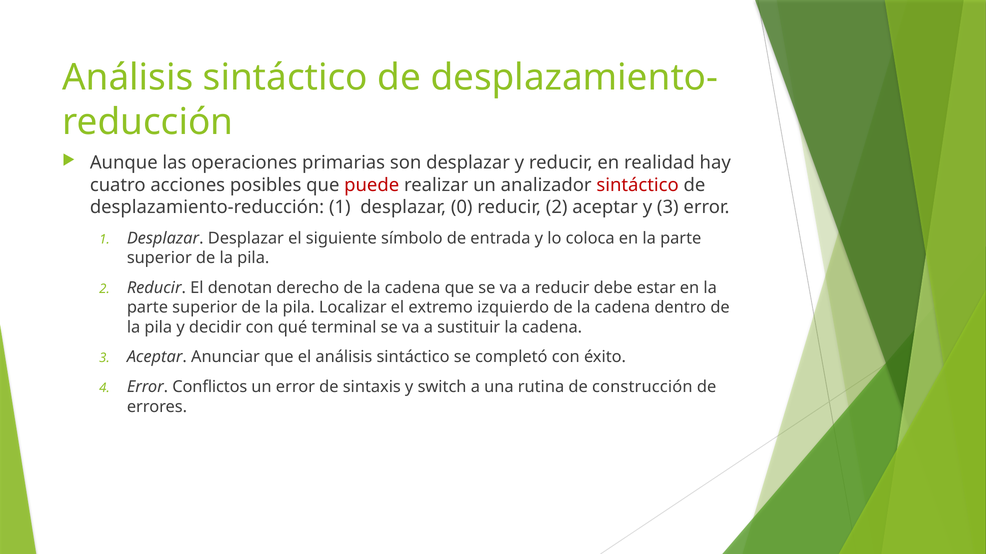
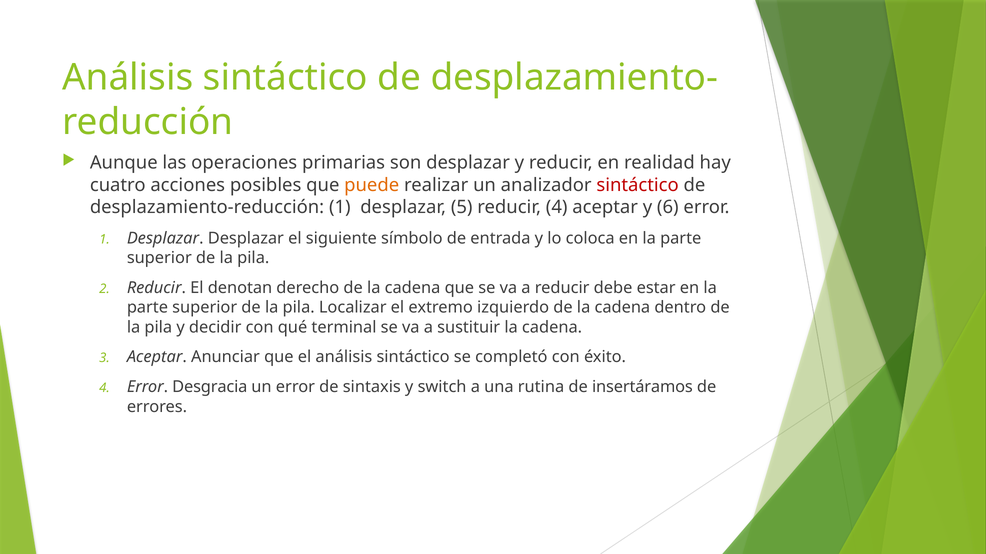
puede colour: red -> orange
0: 0 -> 5
reducir 2: 2 -> 4
y 3: 3 -> 6
Conflictos: Conflictos -> Desgracia
construcción: construcción -> insertáramos
